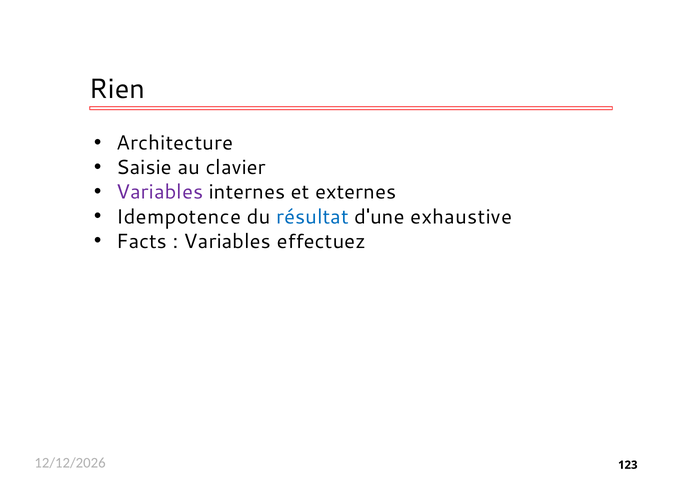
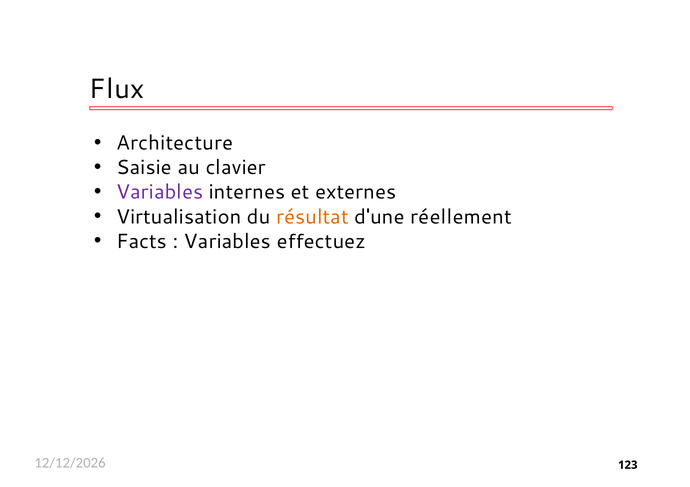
Rien: Rien -> Flux
Idempotence: Idempotence -> Virtualisation
résultat colour: blue -> orange
exhaustive: exhaustive -> réellement
